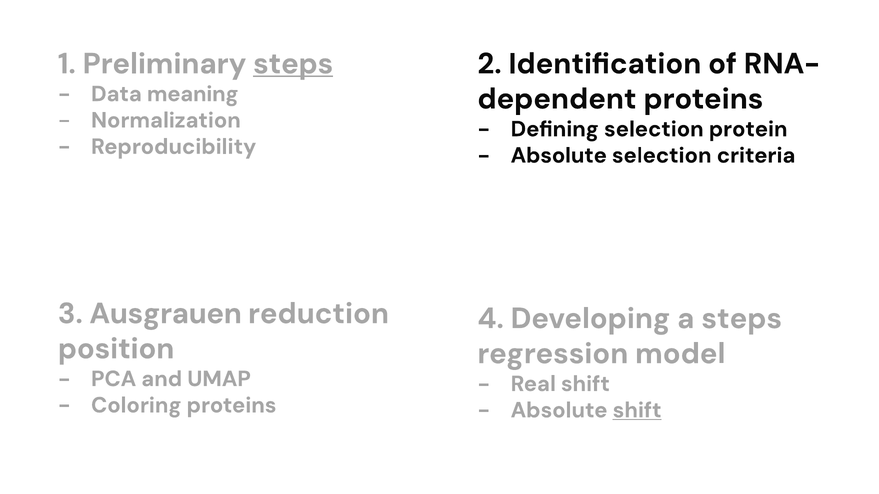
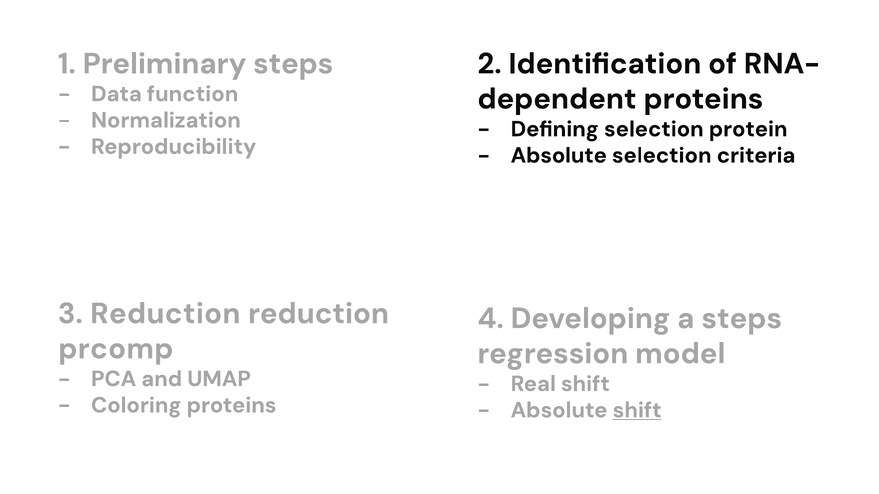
steps at (293, 64) underline: present -> none
meaning: meaning -> function
3 Ausgrauen: Ausgrauen -> Reduction
position: position -> prcomp
